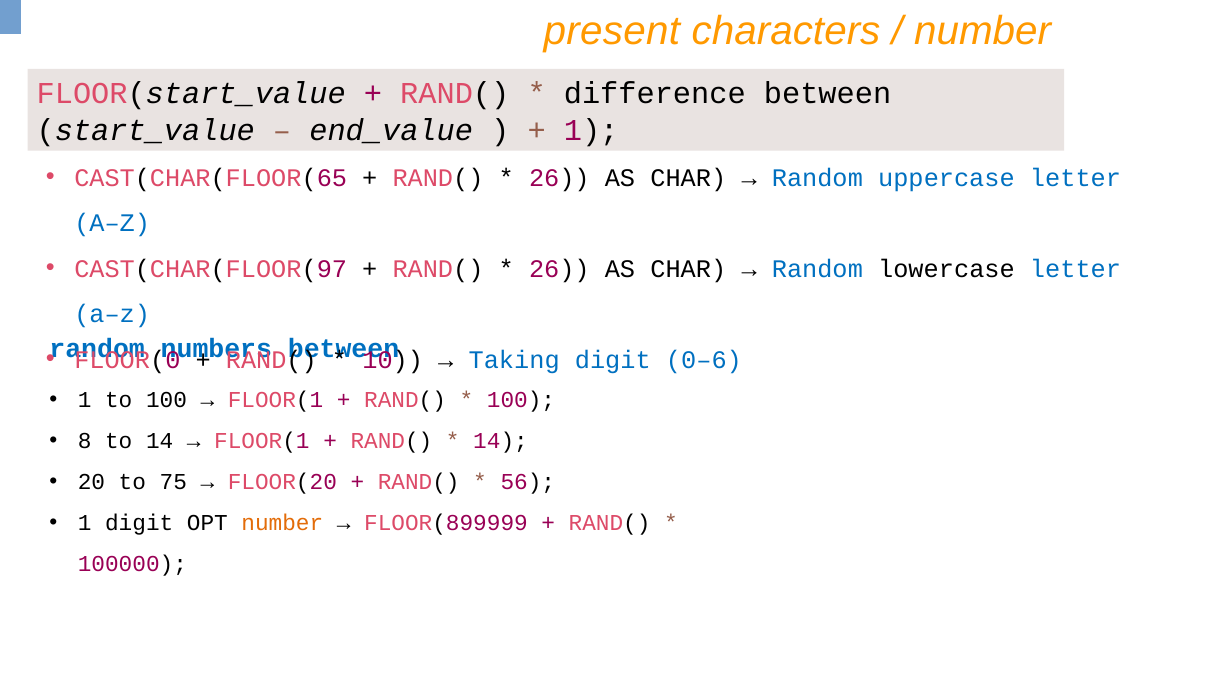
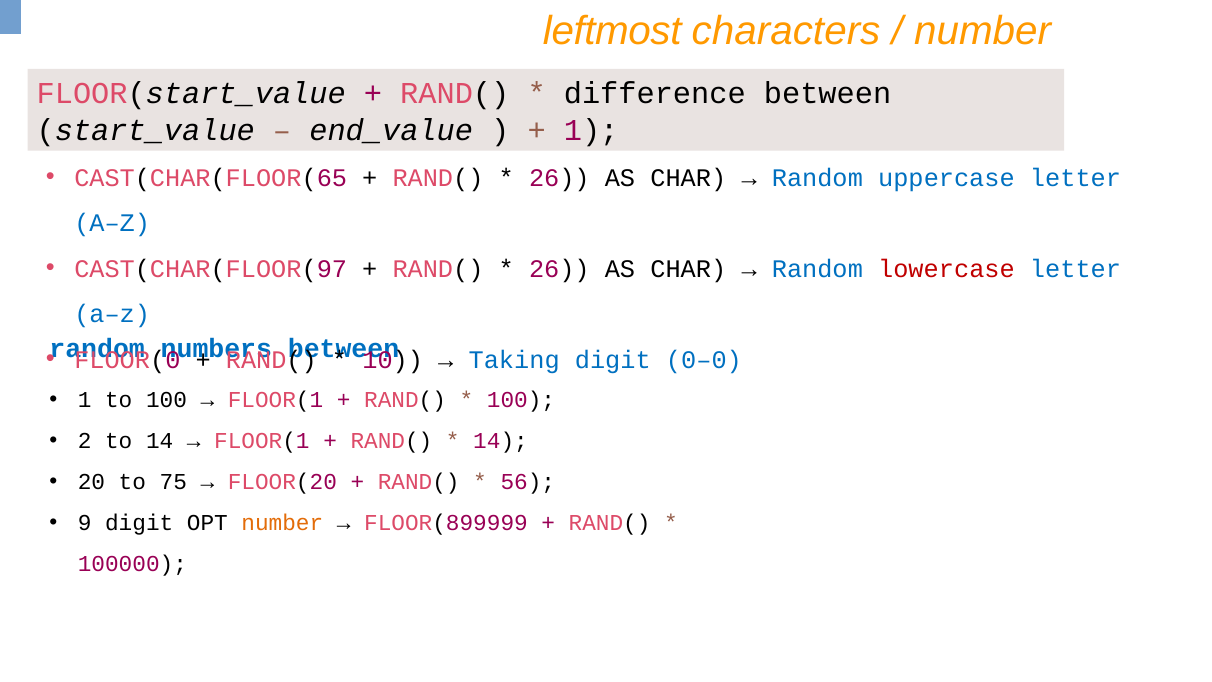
present: present -> leftmost
lowercase colour: black -> red
0–6: 0–6 -> 0–0
8: 8 -> 2
1 at (85, 523): 1 -> 9
